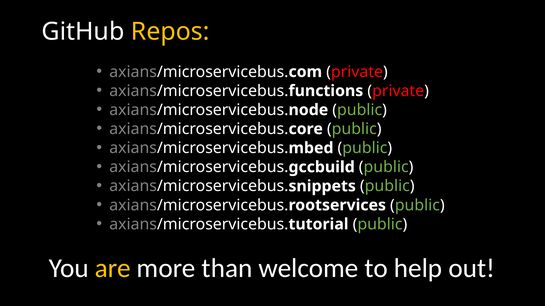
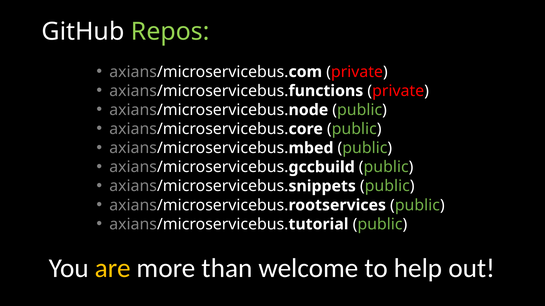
Repos colour: yellow -> light green
